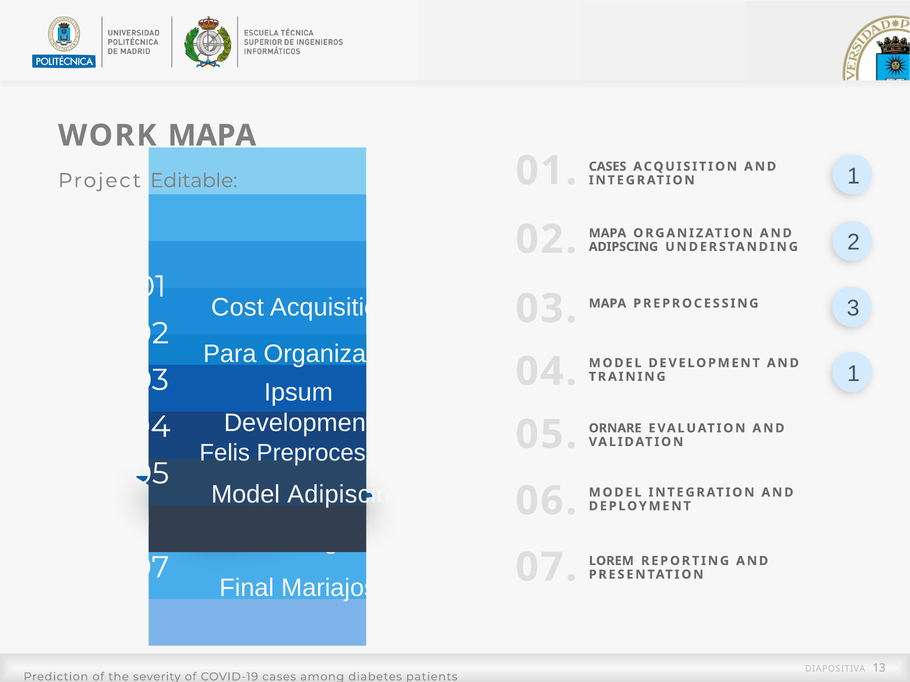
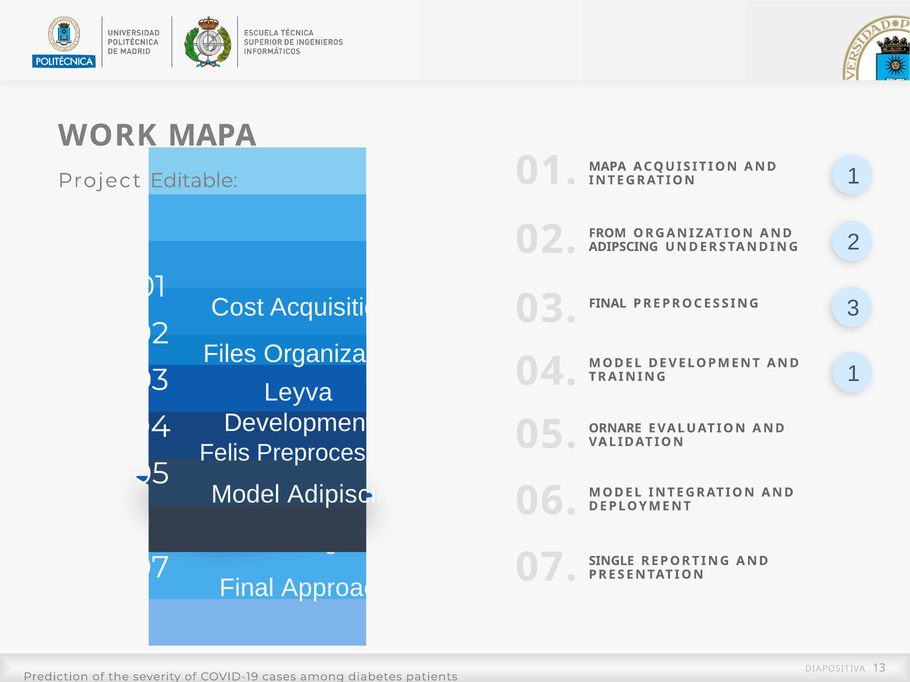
CASES at (608, 167): CASES -> MAPA
MAPA at (607, 233): MAPA -> FROM
MAPA at (607, 304): MAPA -> FINAL
Para: Para -> Files
Ipsum: Ipsum -> Leyva
LOREM: LOREM -> SINGLE
Mariajose: Mariajose -> Approach
